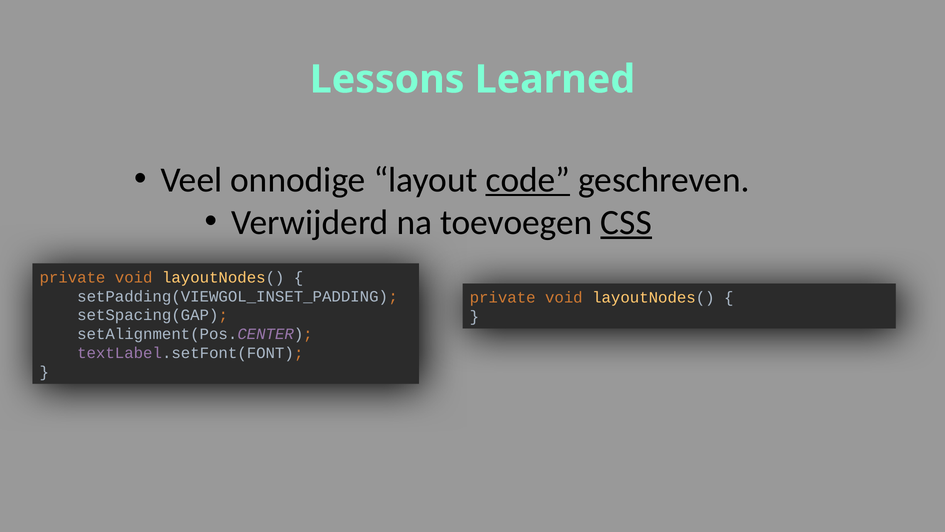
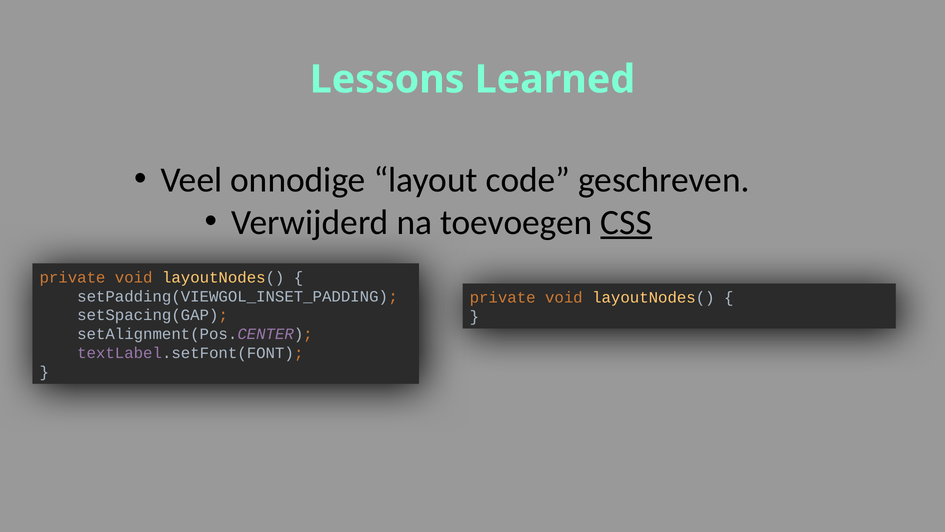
code underline: present -> none
